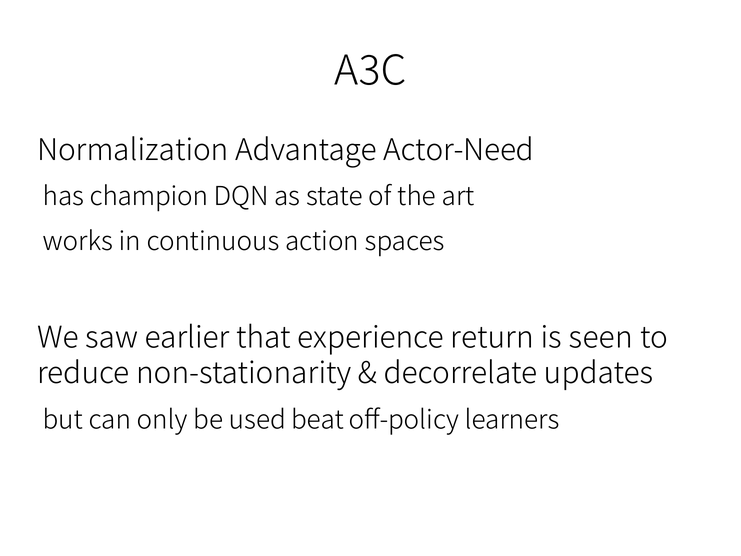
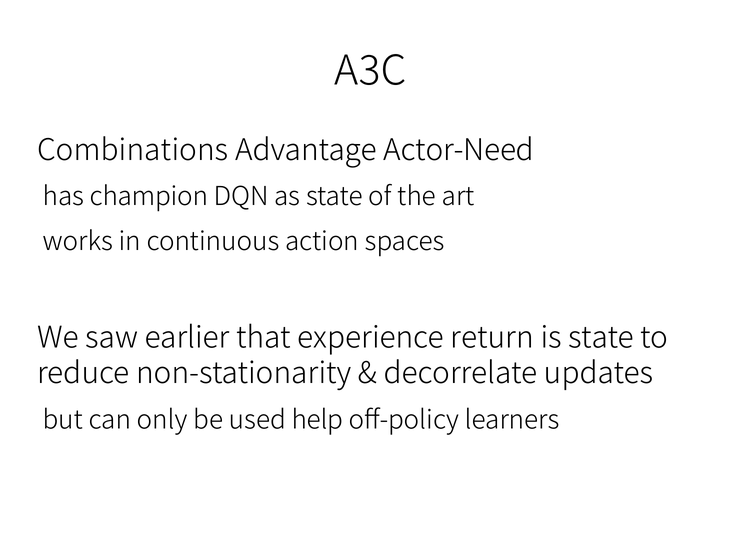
Normalization: Normalization -> Combinations
is seen: seen -> state
beat: beat -> help
